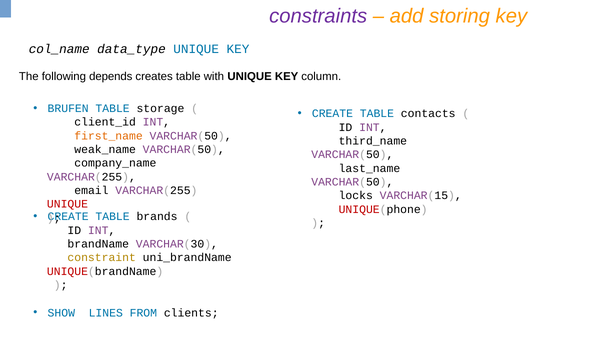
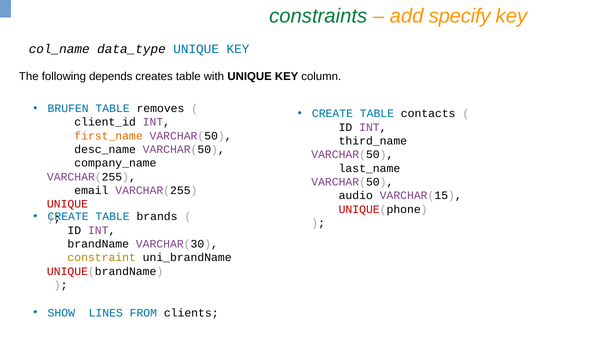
constraints colour: purple -> green
storing: storing -> specify
storage: storage -> removes
weak_name: weak_name -> desc_name
locks: locks -> audio
